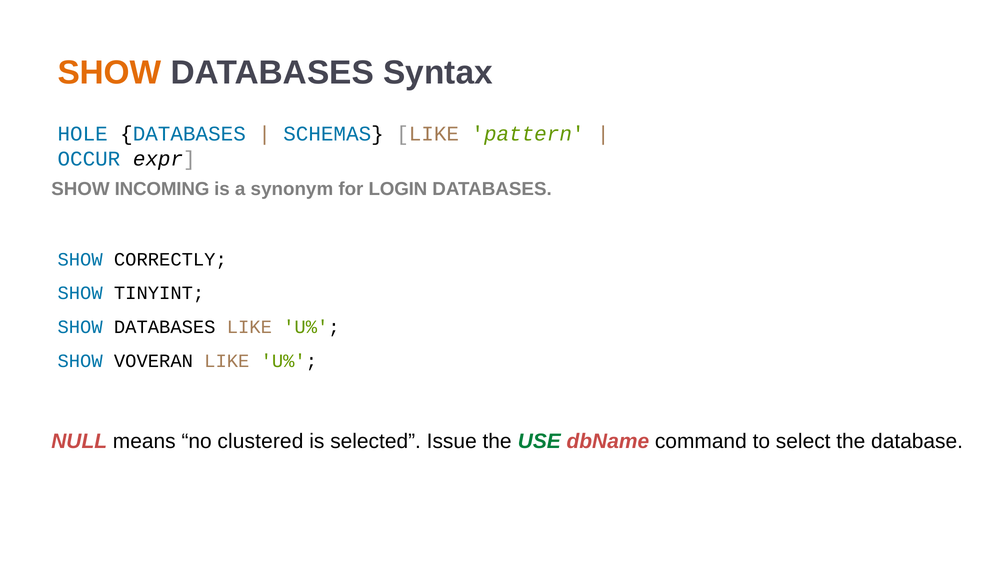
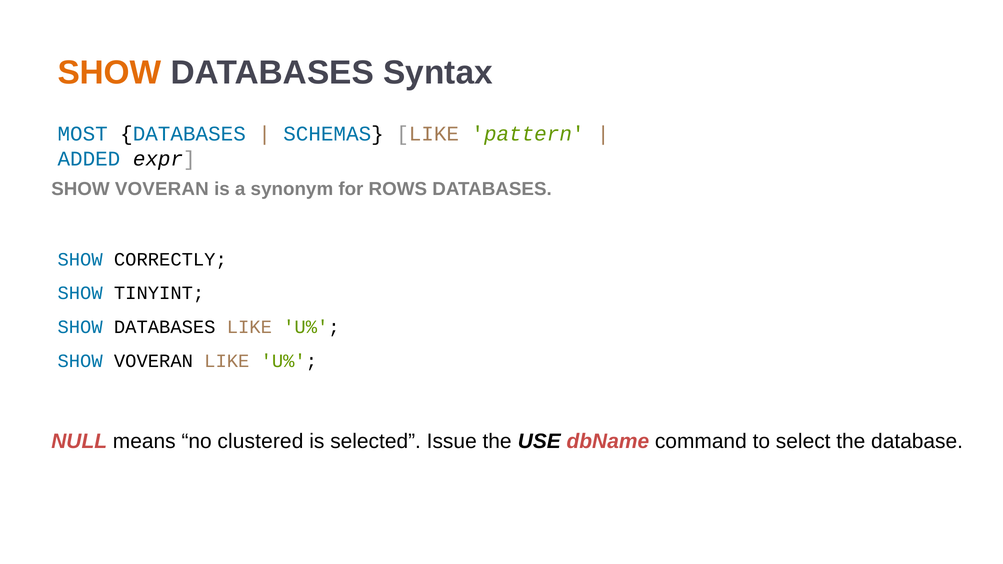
HOLE: HOLE -> MOST
OCCUR: OCCUR -> ADDED
INCOMING at (162, 189): INCOMING -> VOVERAN
LOGIN: LOGIN -> ROWS
USE colour: green -> black
